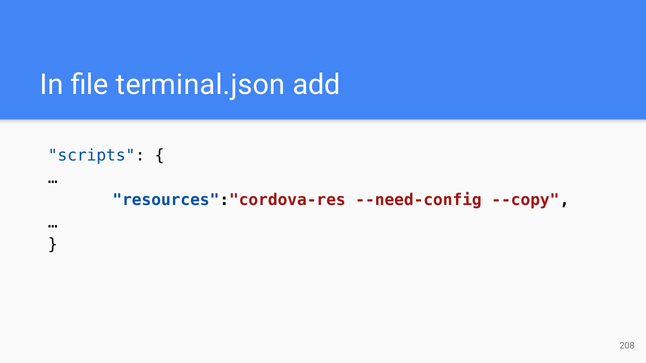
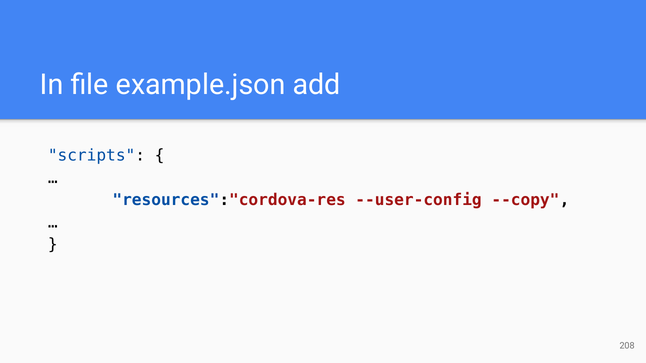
terminal.json: terminal.json -> example.json
--need-config: --need-config -> --user-config
